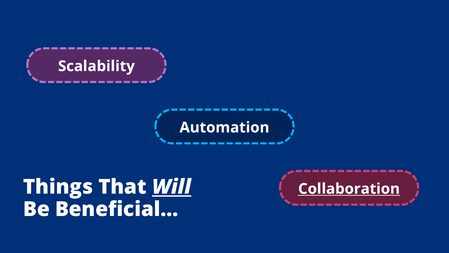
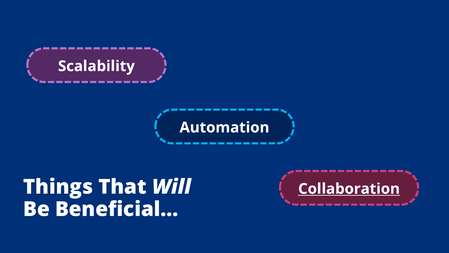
Will underline: present -> none
